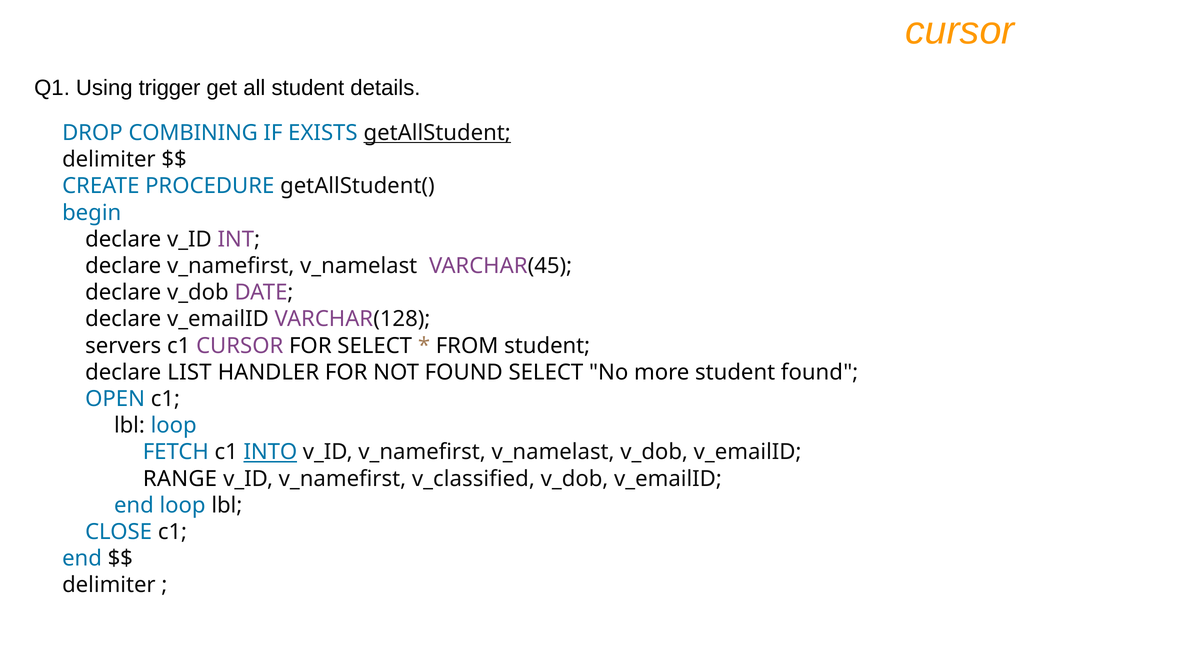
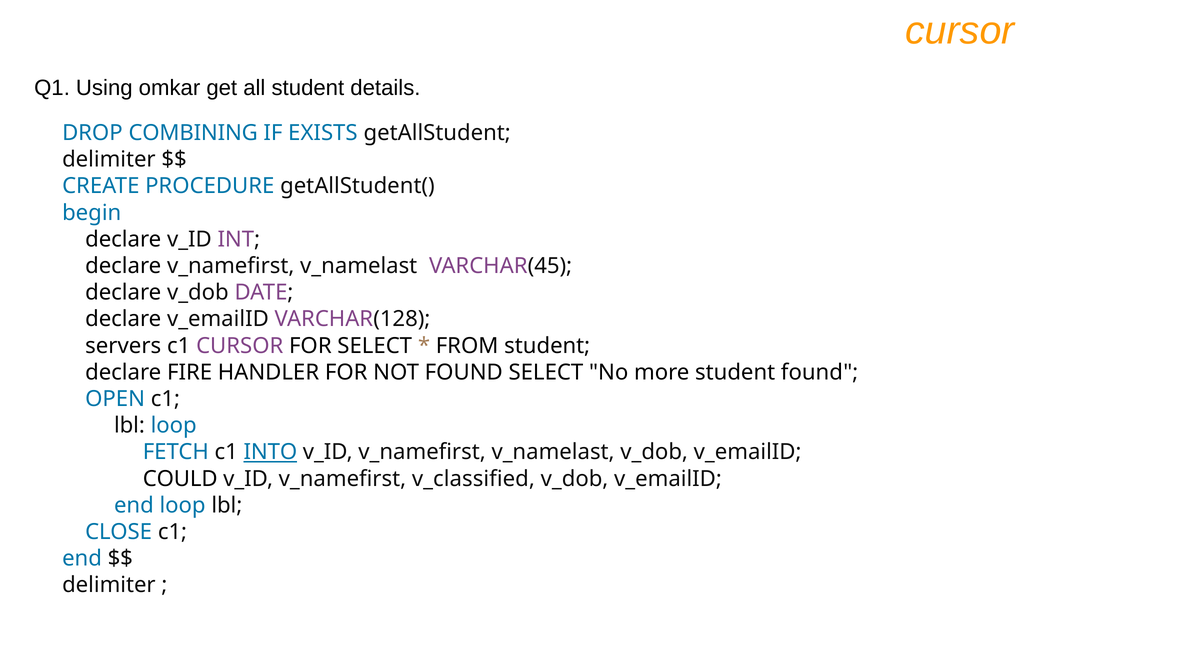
trigger: trigger -> omkar
getAllStudent underline: present -> none
LIST: LIST -> FIRE
RANGE: RANGE -> COULD
